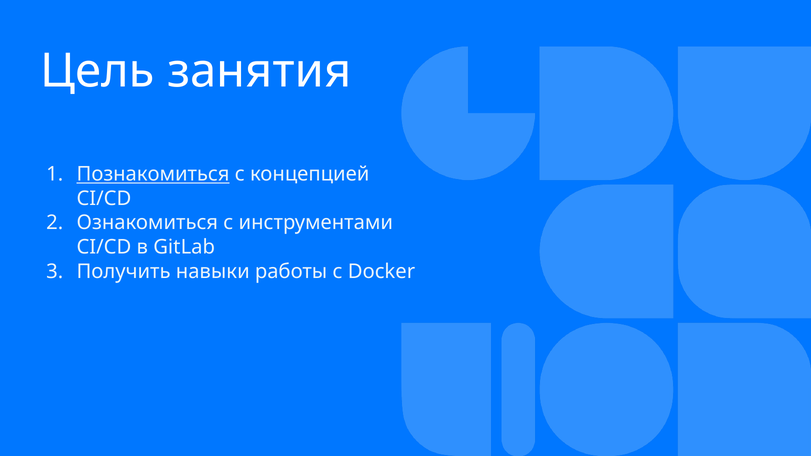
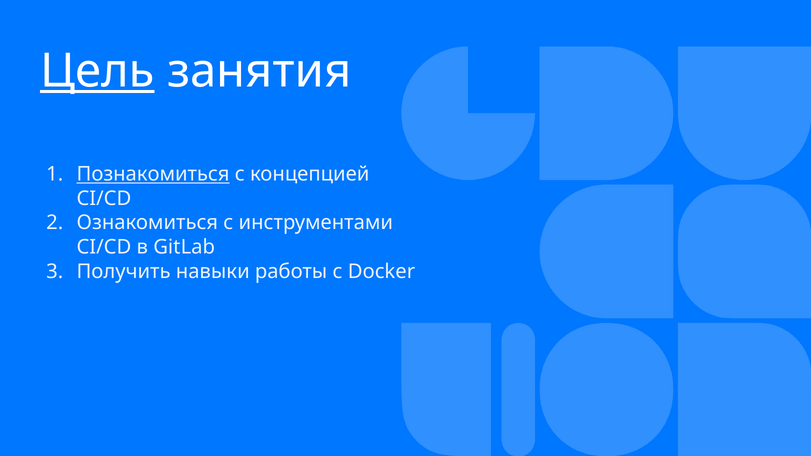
Цель underline: none -> present
